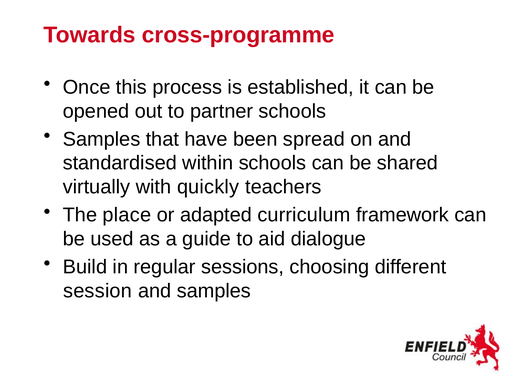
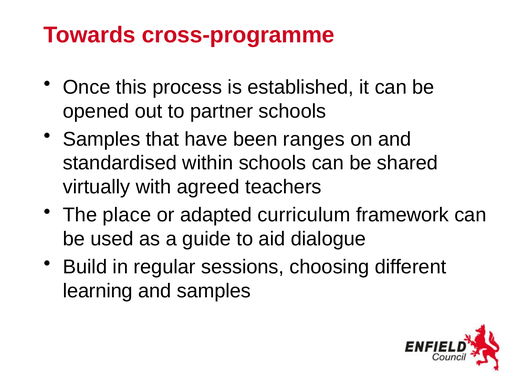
spread: spread -> ranges
quickly: quickly -> agreed
session: session -> learning
